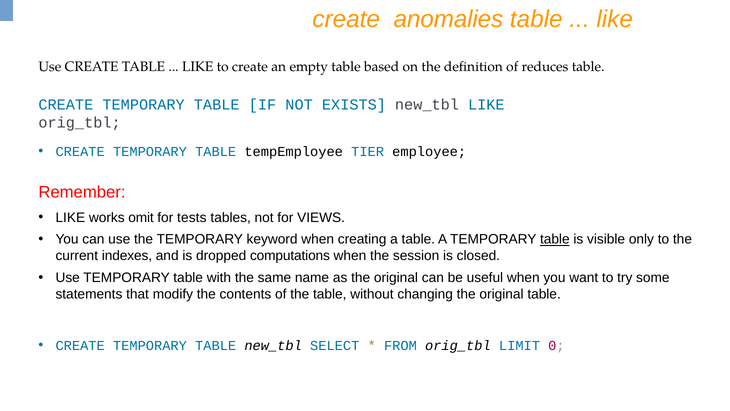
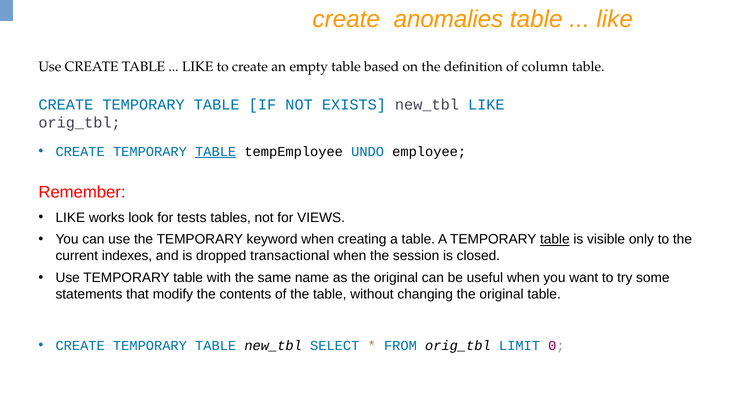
reduces: reduces -> column
TABLE at (216, 152) underline: none -> present
TIER: TIER -> UNDO
omit: omit -> look
computations: computations -> transactional
